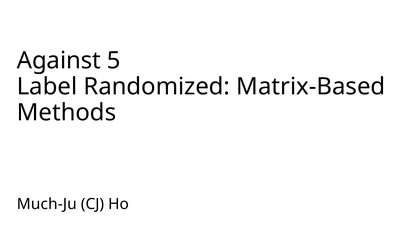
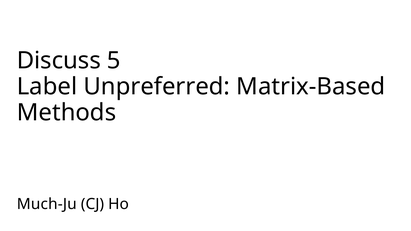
Against: Against -> Discuss
Randomized: Randomized -> Unpreferred
